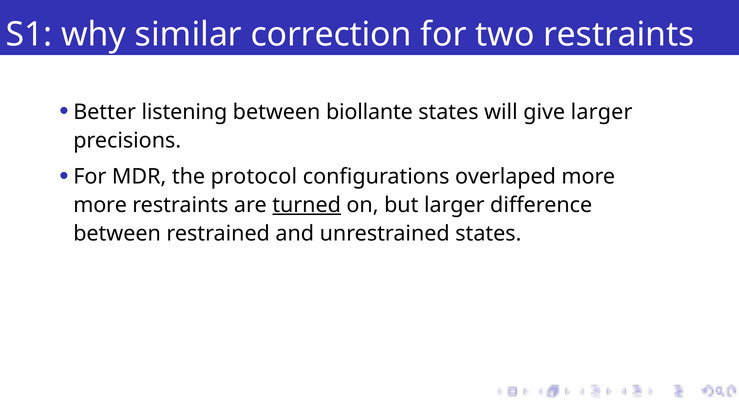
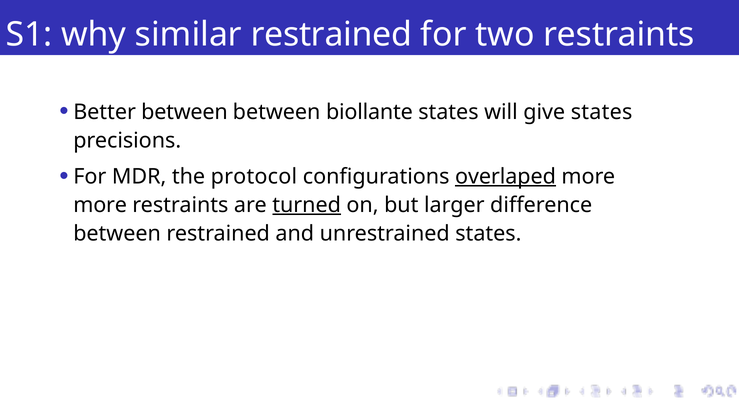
similar correction: correction -> restrained
Better listening: listening -> between
give larger: larger -> states
overlaped underline: none -> present
